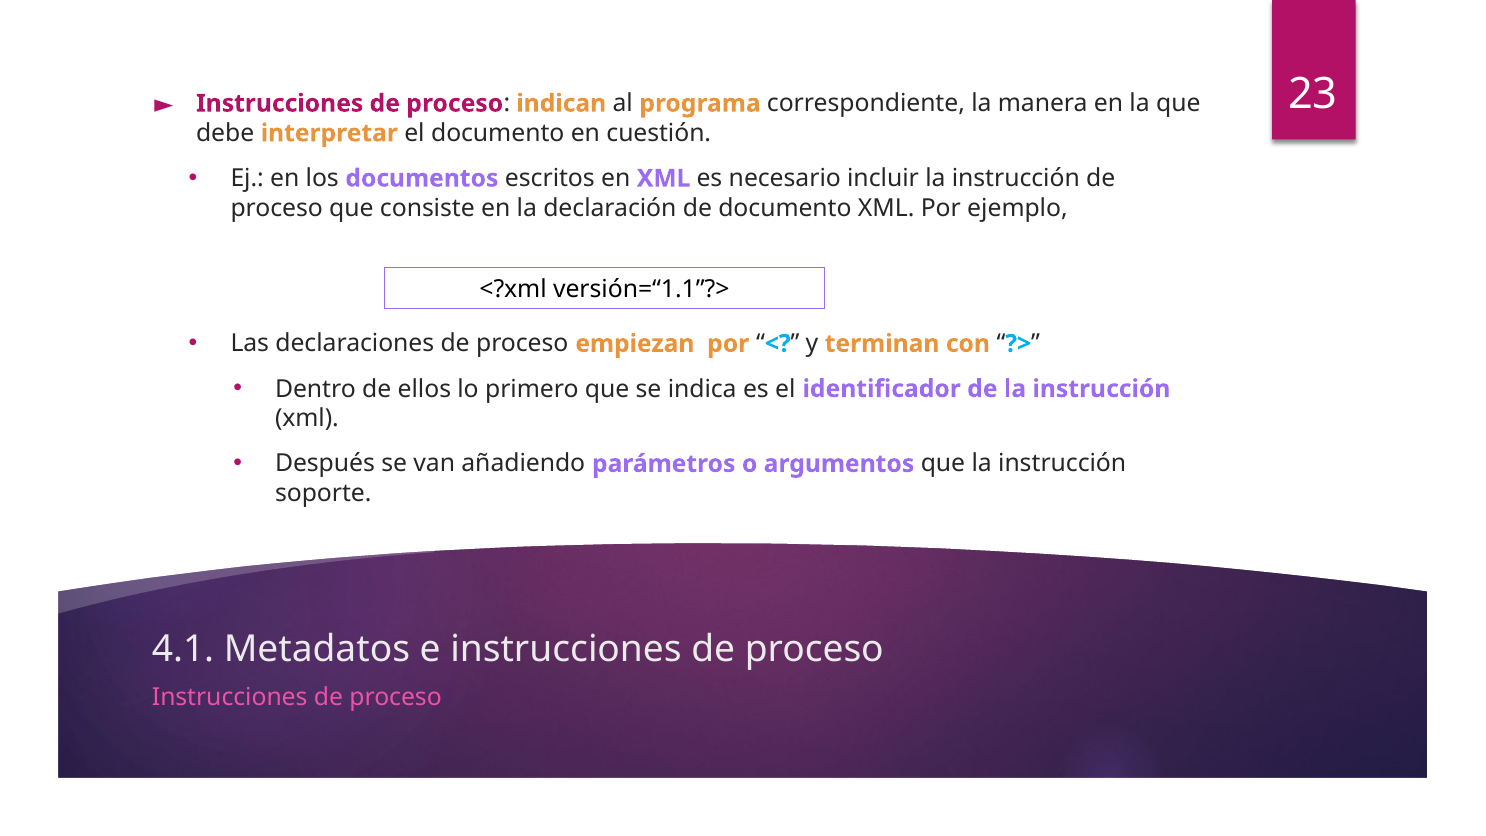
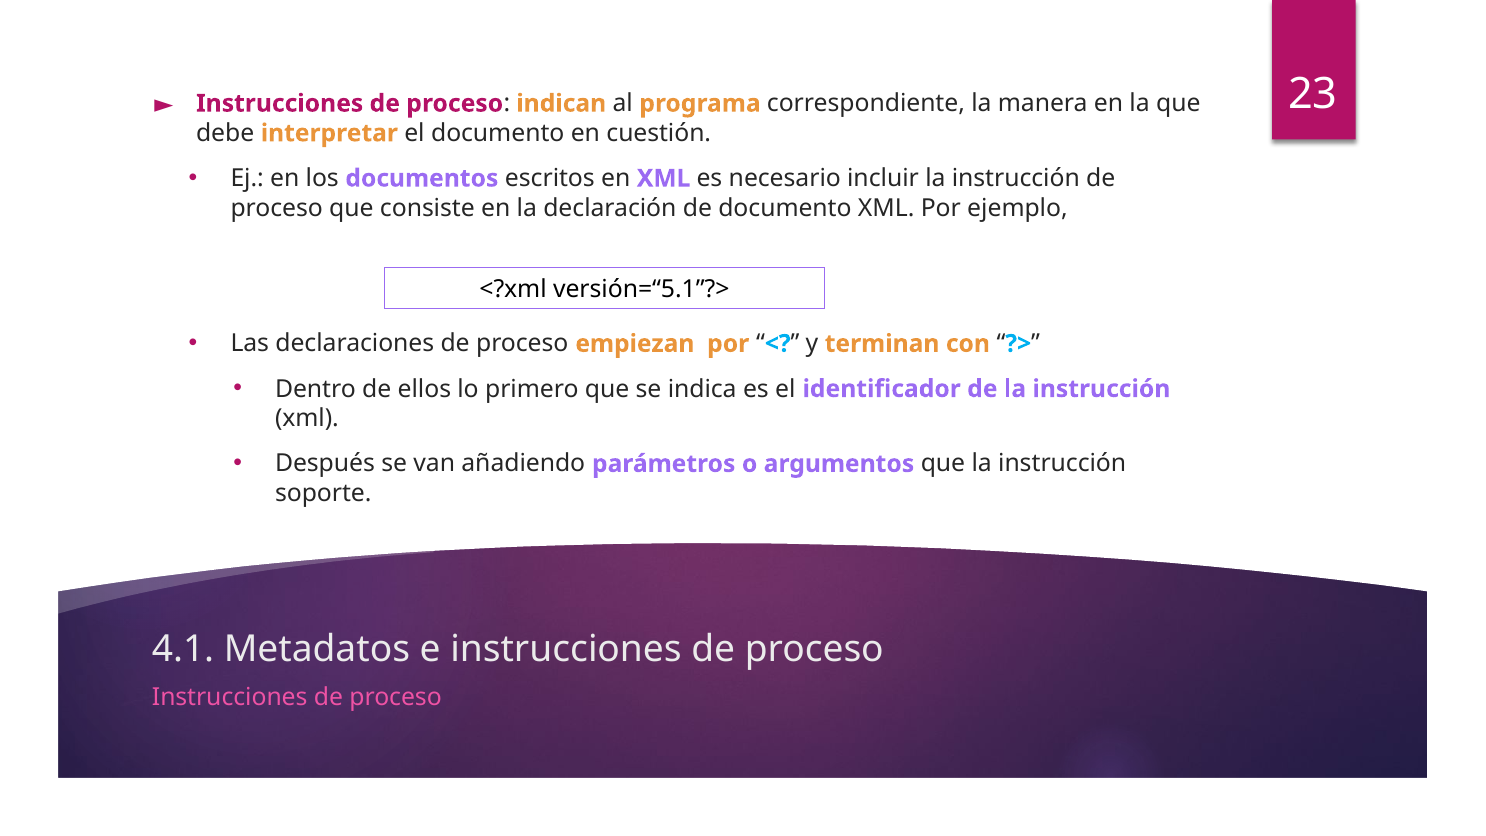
versión=“1.1”?>: versión=“1.1”?> -> versión=“5.1”?>
